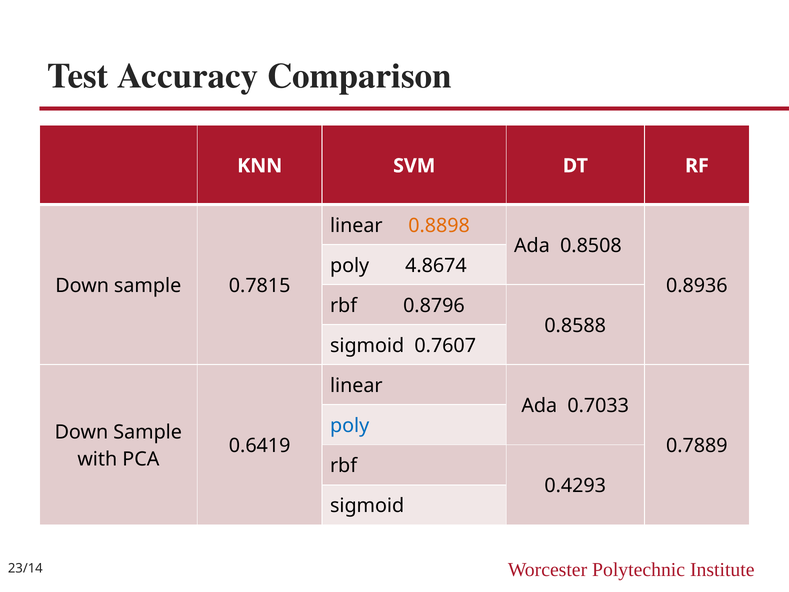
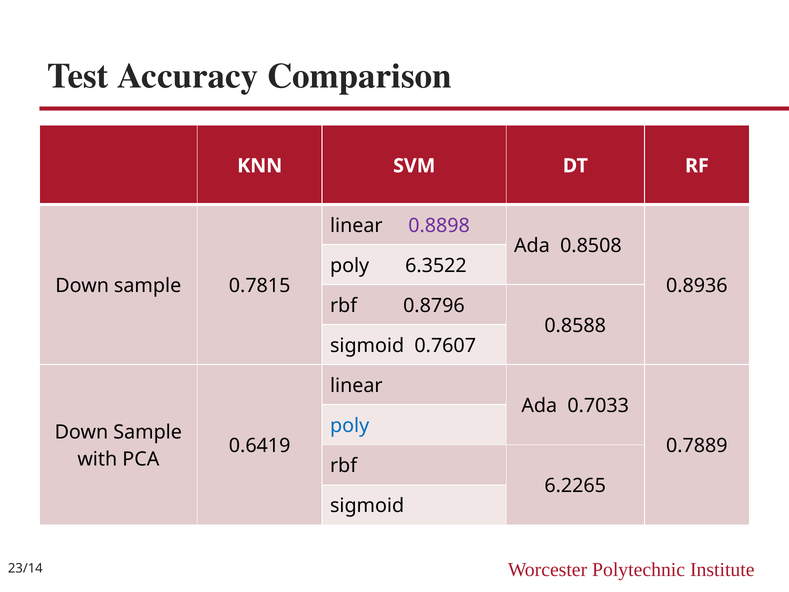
0.8898 colour: orange -> purple
4.8674: 4.8674 -> 6.3522
0.4293: 0.4293 -> 6.2265
